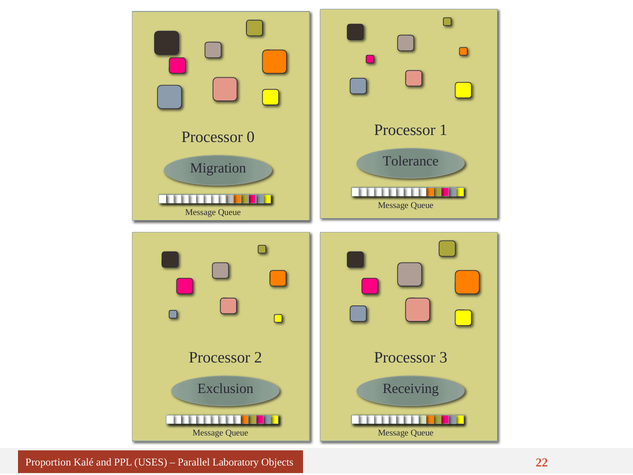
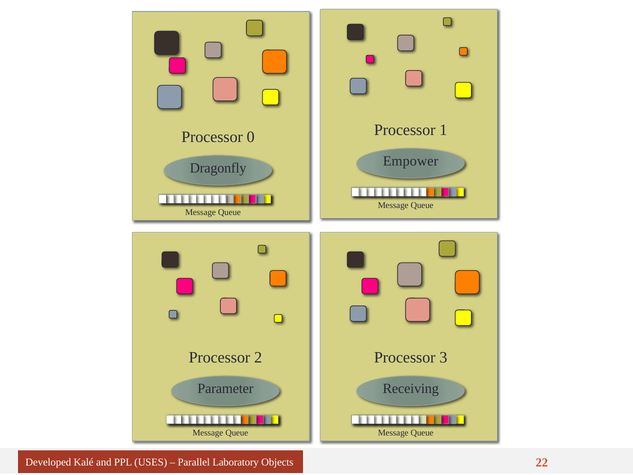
Tolerance: Tolerance -> Empower
Migration: Migration -> Dragonfly
Exclusion: Exclusion -> Parameter
Proportion: Proportion -> Developed
